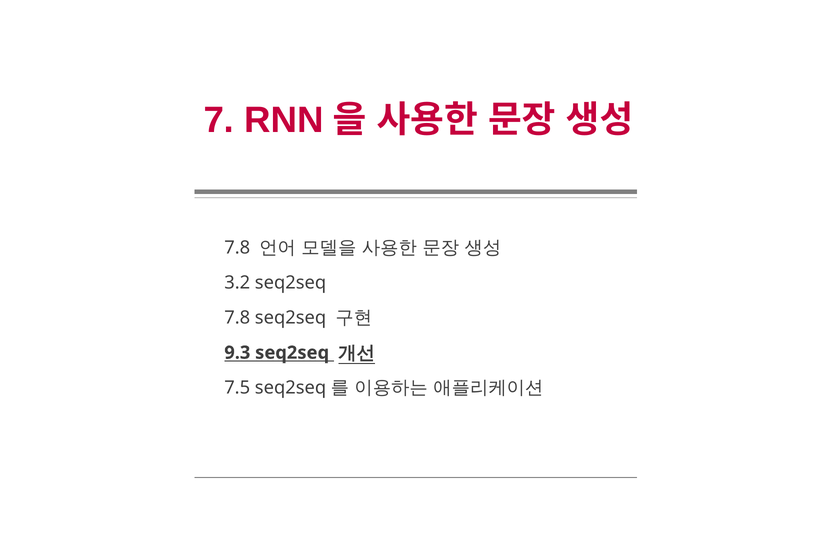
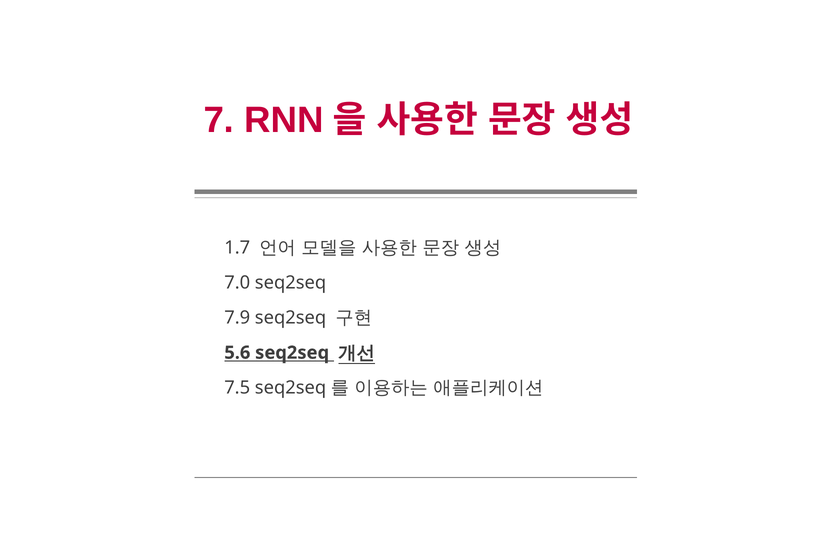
7.8 at (237, 248): 7.8 -> 1.7
3.2: 3.2 -> 7.0
7.8 at (237, 318): 7.8 -> 7.9
9.3: 9.3 -> 5.6
